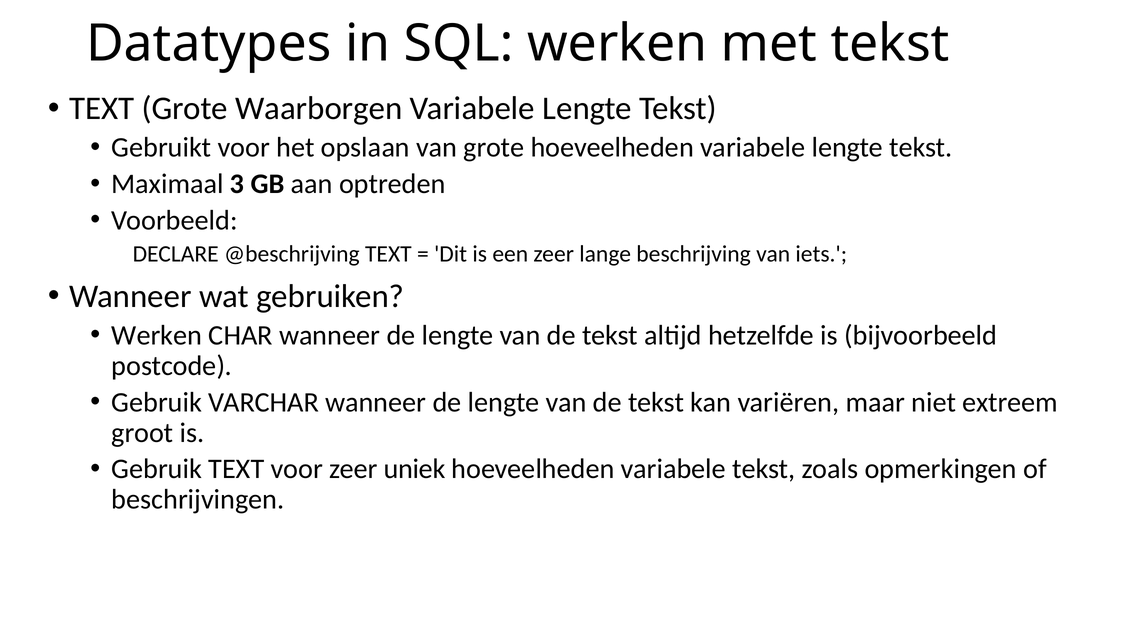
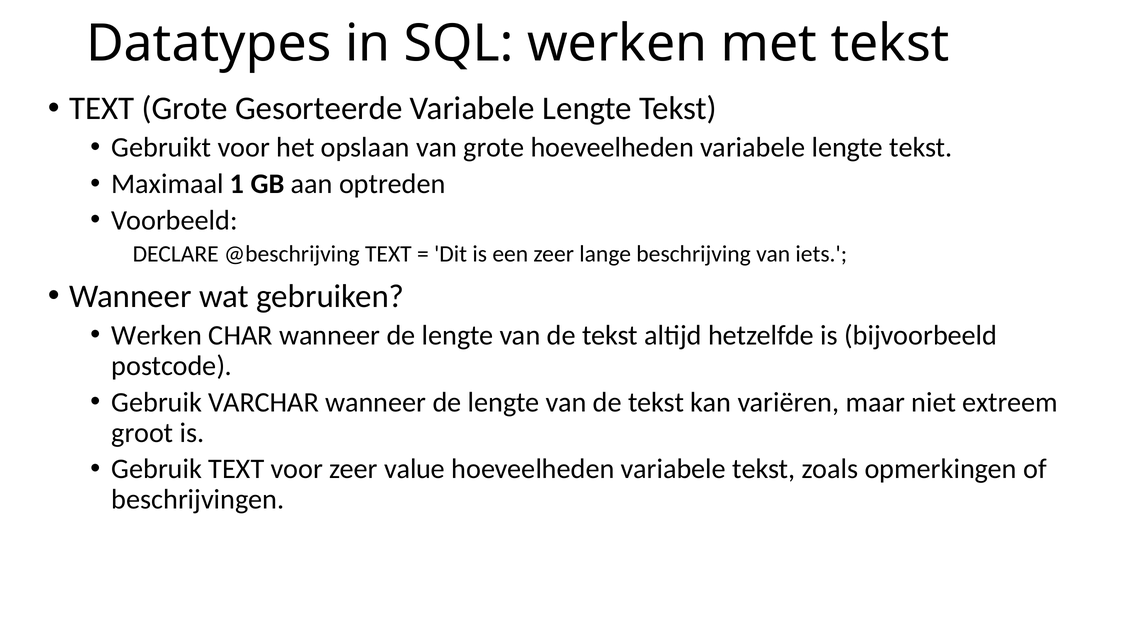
Waarborgen: Waarborgen -> Gesorteerde
3: 3 -> 1
uniek: uniek -> value
